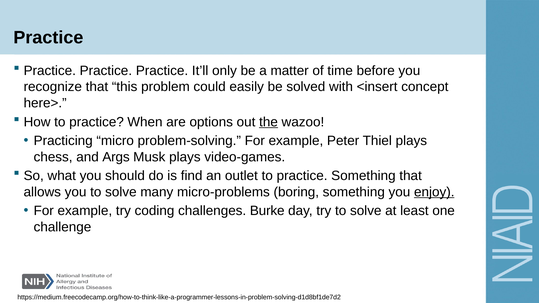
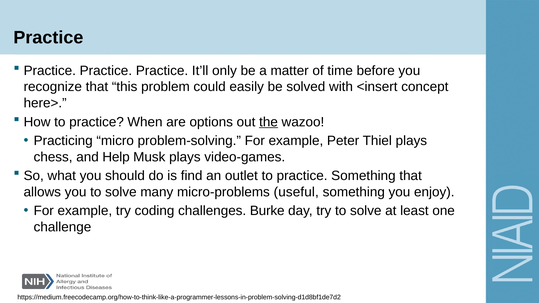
Args: Args -> Help
boring: boring -> useful
enjoy underline: present -> none
